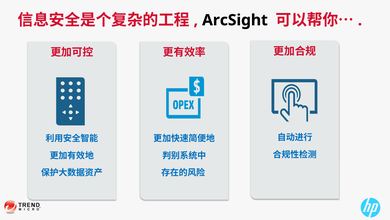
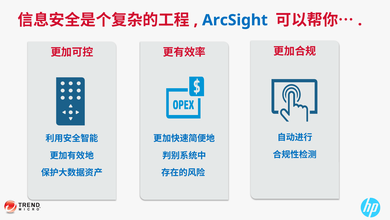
ArcSight colour: black -> blue
